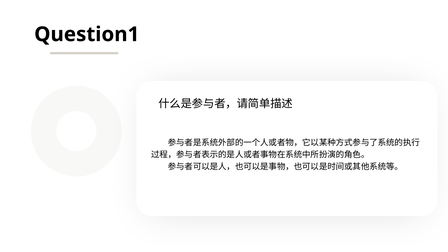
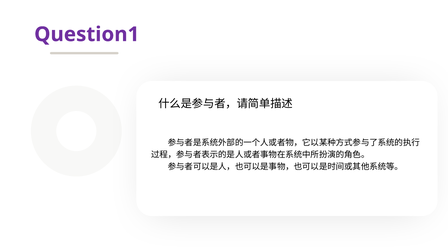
Question1 colour: black -> purple
